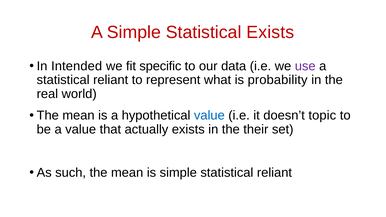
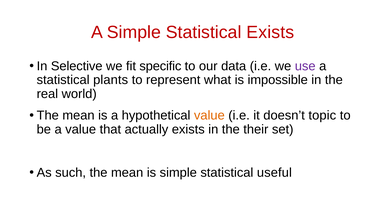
Intended: Intended -> Selective
reliant at (111, 80): reliant -> plants
probability: probability -> impossible
value at (209, 116) colour: blue -> orange
simple statistical reliant: reliant -> useful
